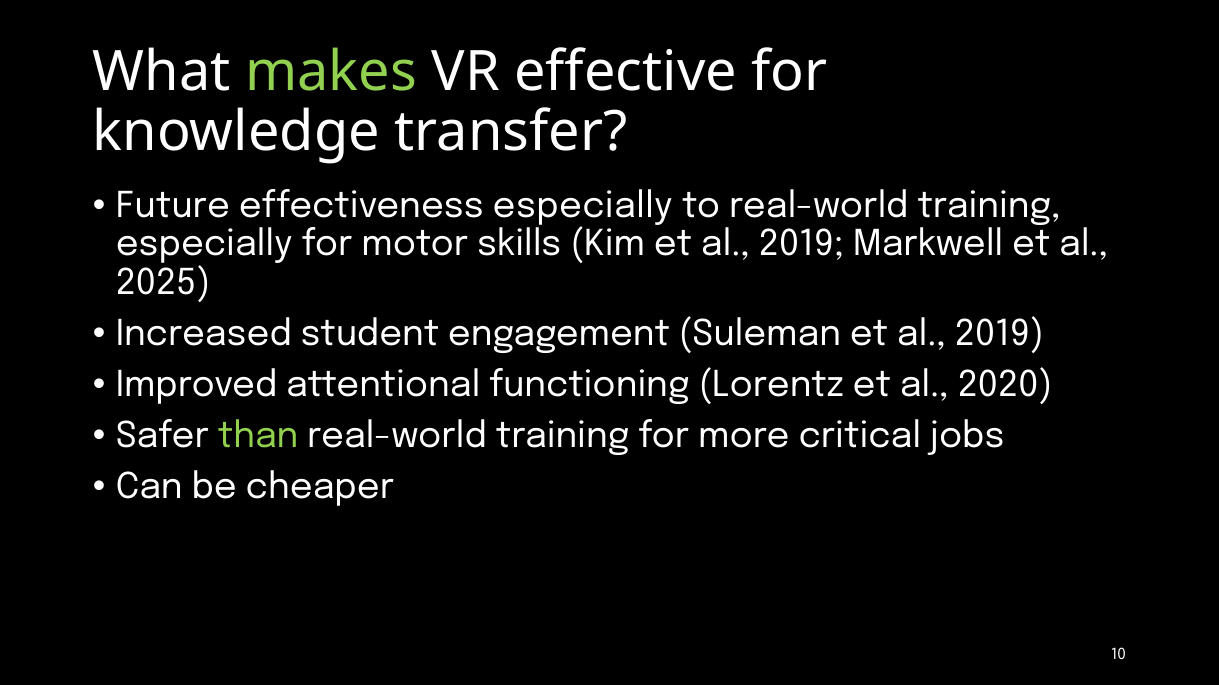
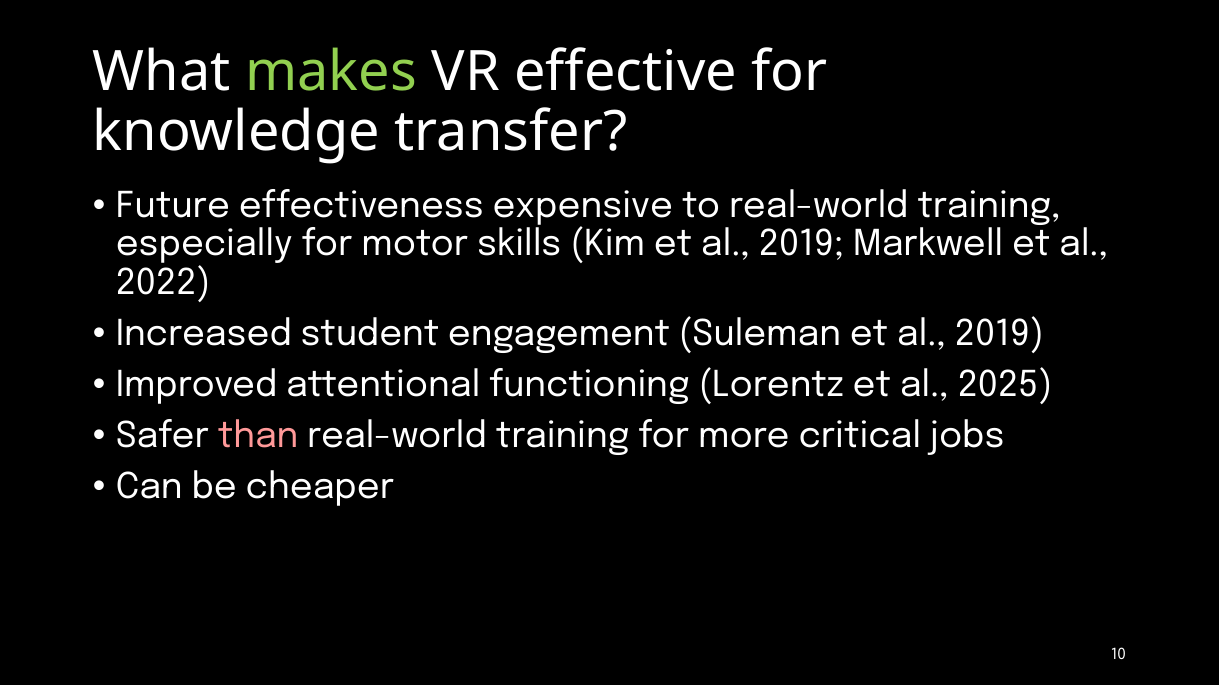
effectiveness especially: especially -> expensive
2025: 2025 -> 2022
2020: 2020 -> 2025
than colour: light green -> pink
